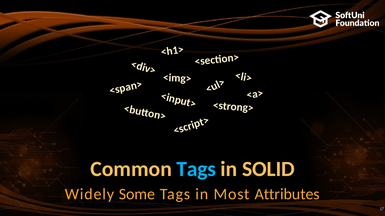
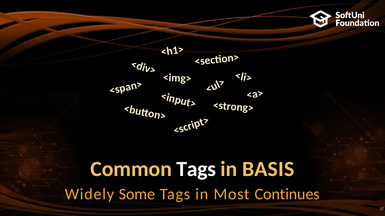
Tags at (196, 169) colour: light blue -> white
SOLID: SOLID -> BASIS
Attributes: Attributes -> Continues
